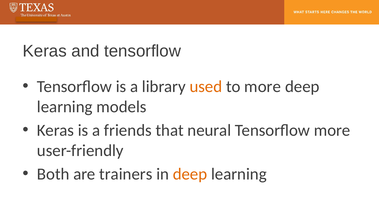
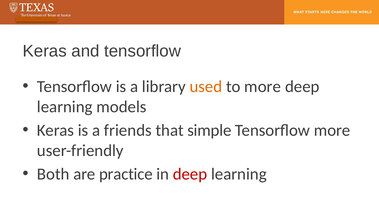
neural: neural -> simple
trainers: trainers -> practice
deep at (190, 174) colour: orange -> red
